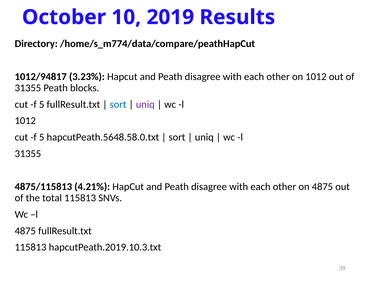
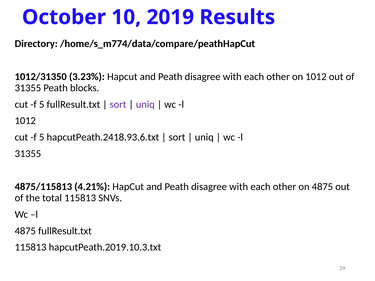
1012/94817: 1012/94817 -> 1012/31350
sort at (118, 104) colour: blue -> purple
hapcutPeath.5648.58.0.txt: hapcutPeath.5648.58.0.txt -> hapcutPeath.2418.93.6.txt
